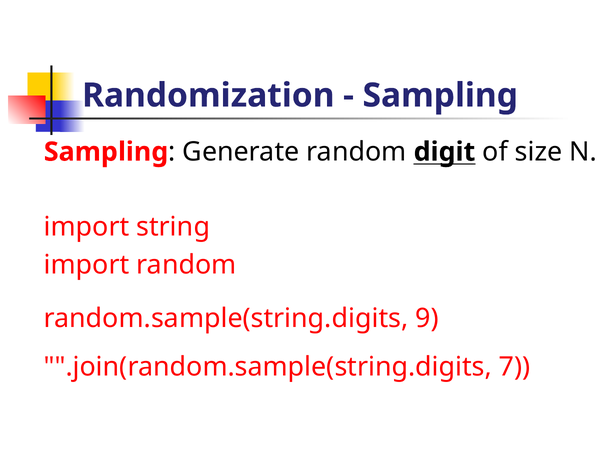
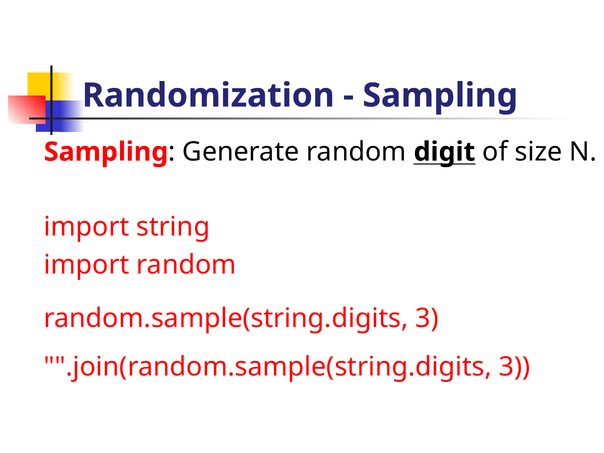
random.sample(string.digits 9: 9 -> 3
.join(random.sample(string.digits 7: 7 -> 3
